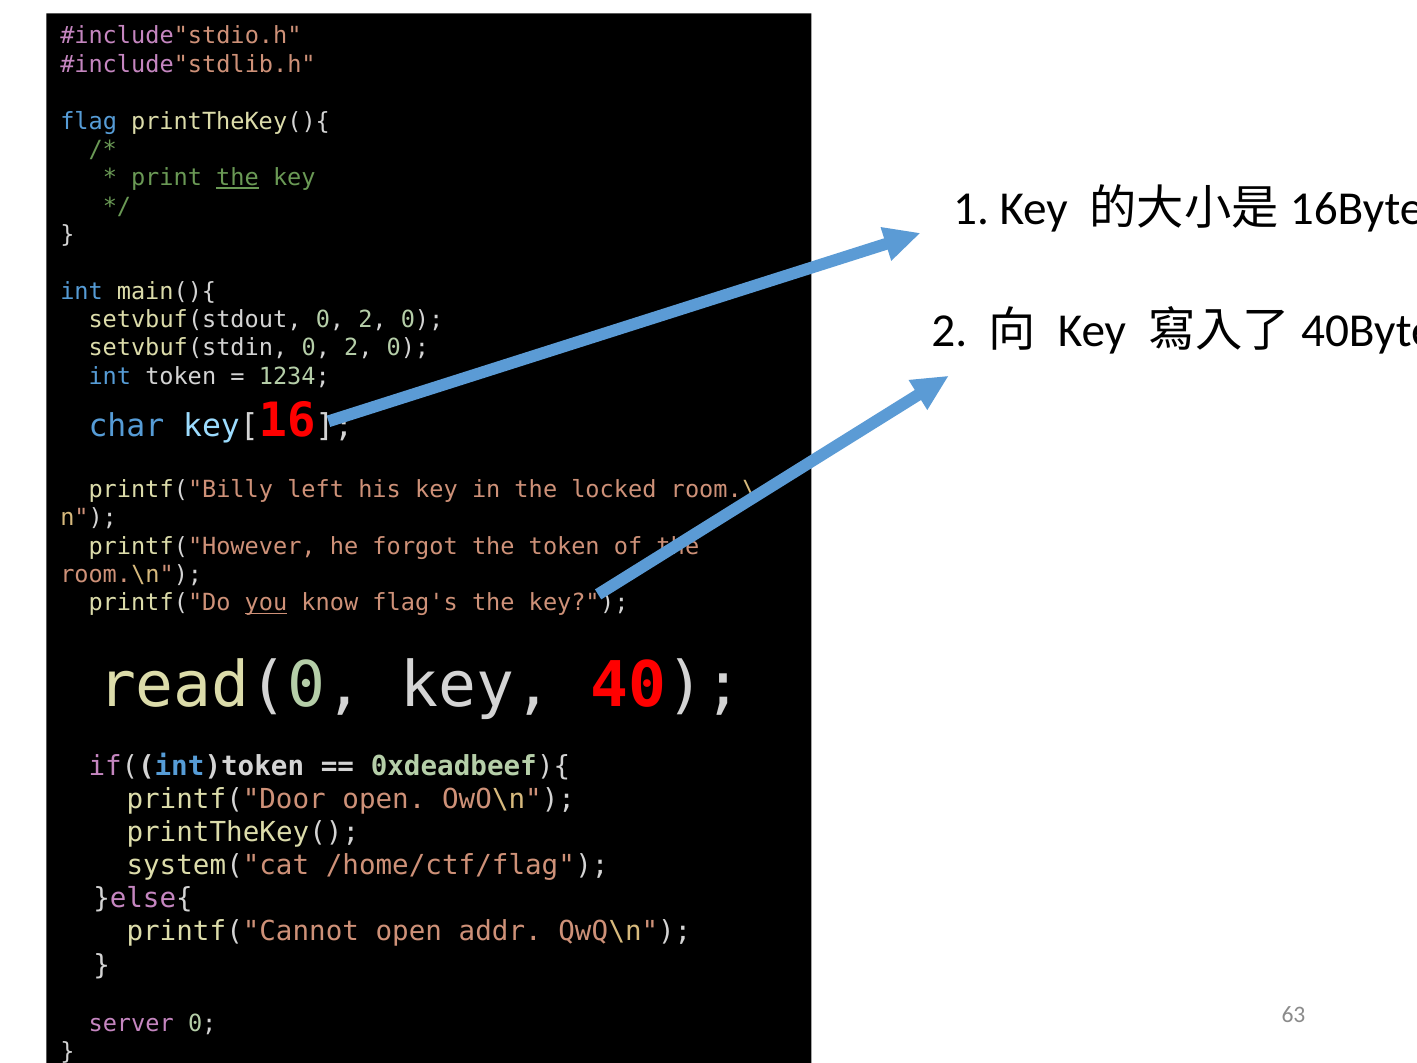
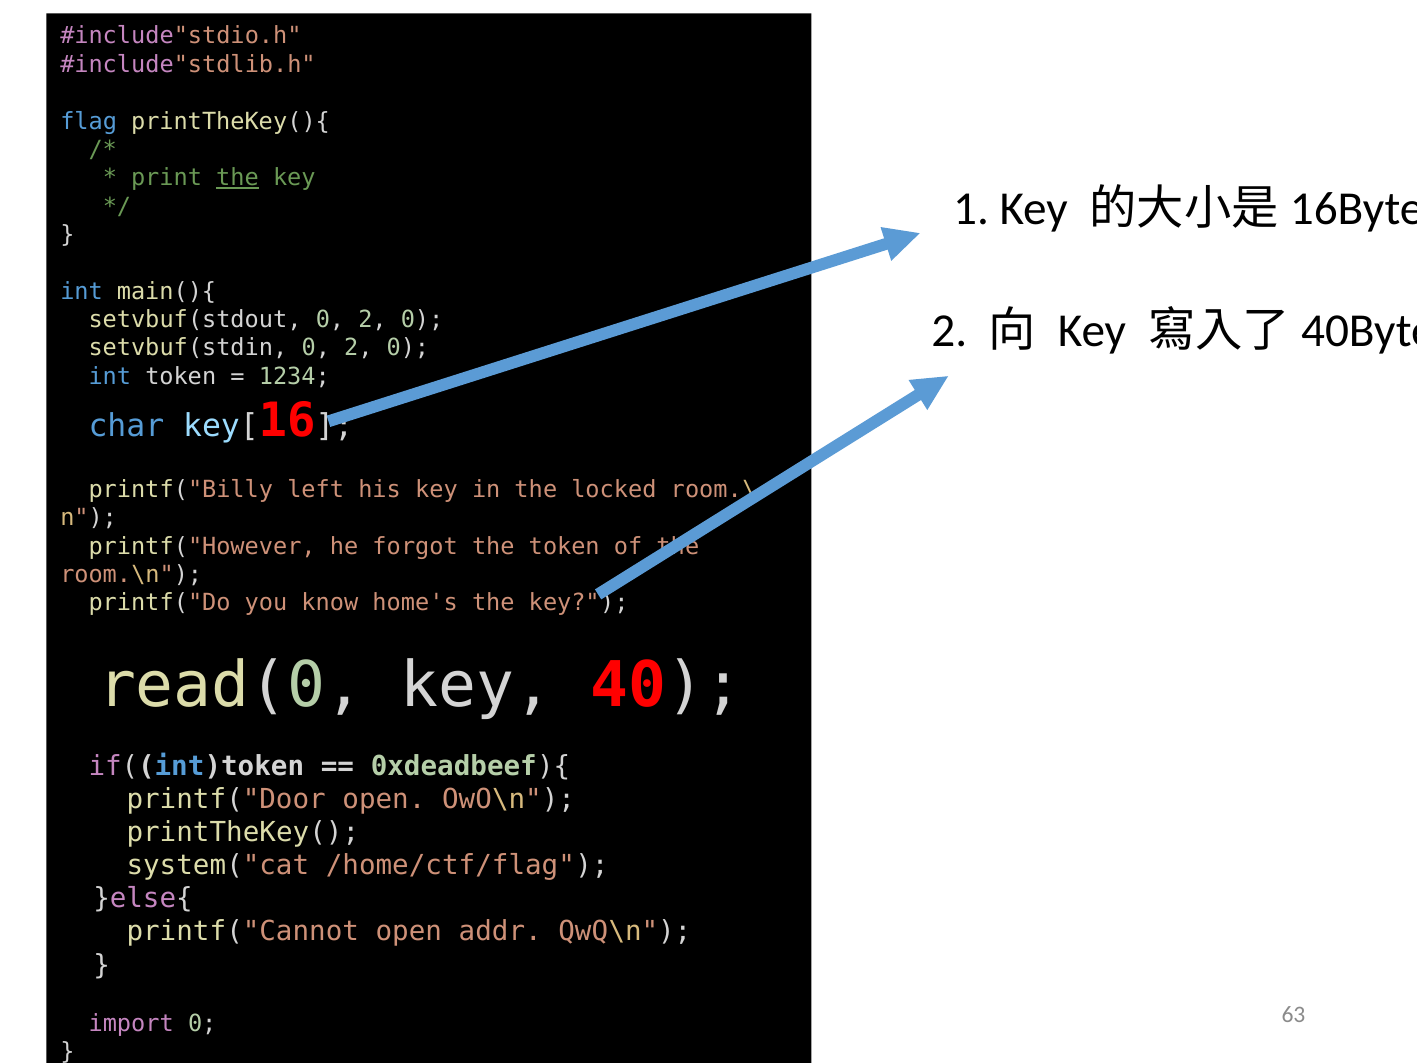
you underline: present -> none
flag's: flag's -> home's
server: server -> import
